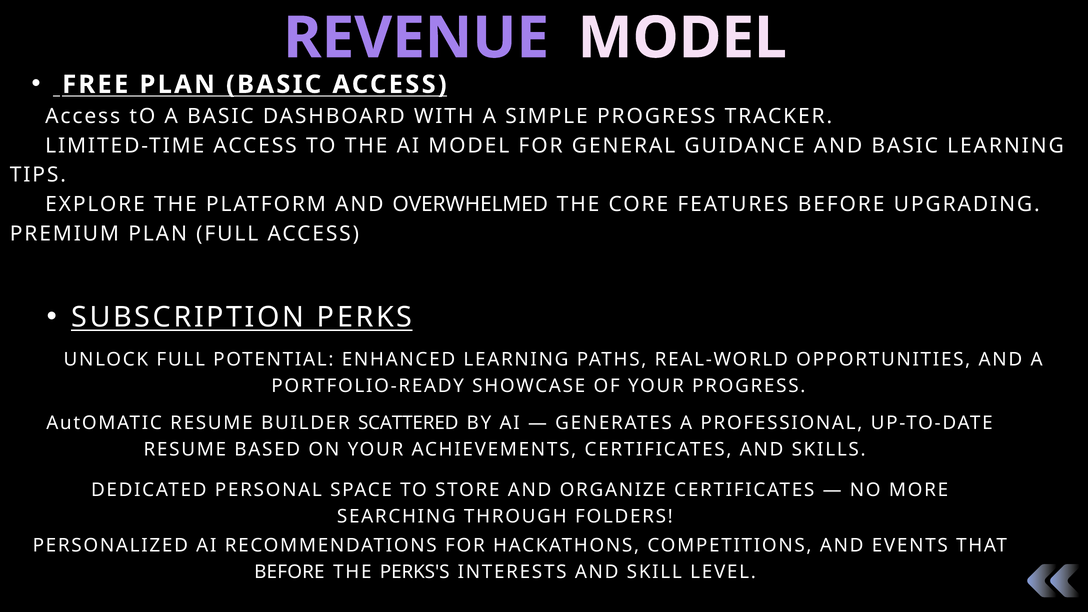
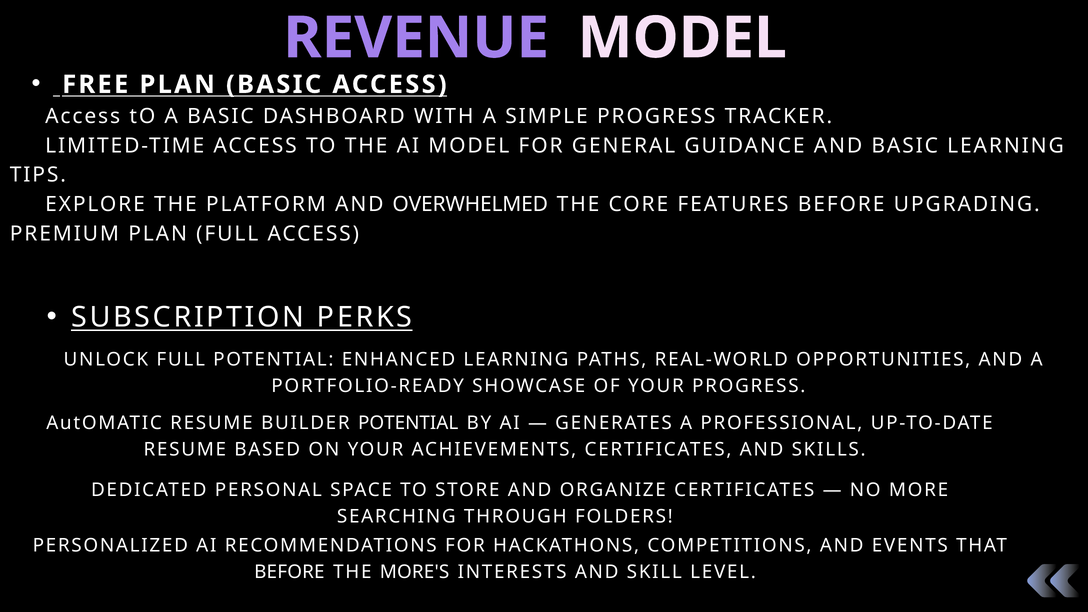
BUILDER SCATTERED: SCATTERED -> POTENTIAL
PERKS'S: PERKS'S -> MORE'S
